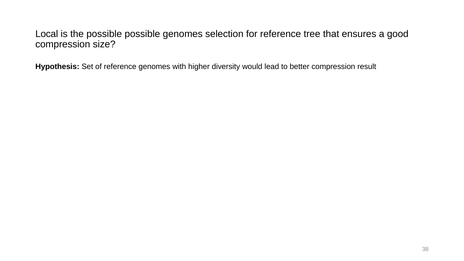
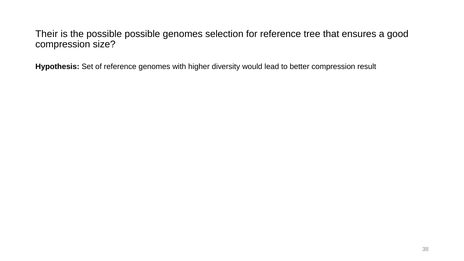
Local: Local -> Their
